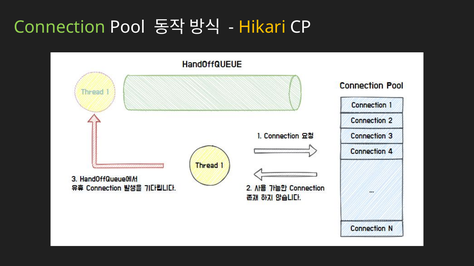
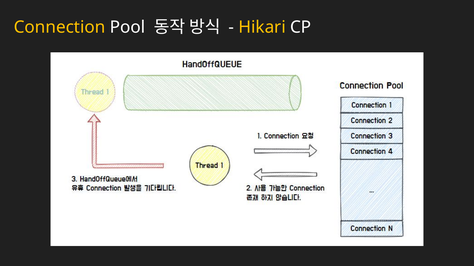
Connection colour: light green -> yellow
